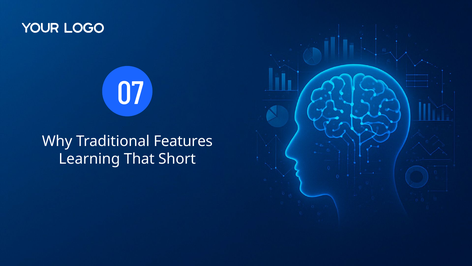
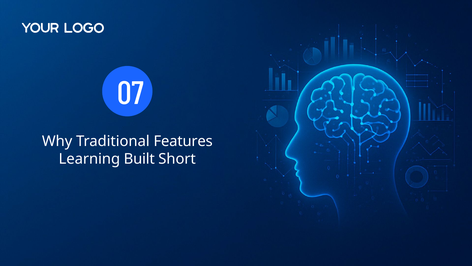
That: That -> Built
